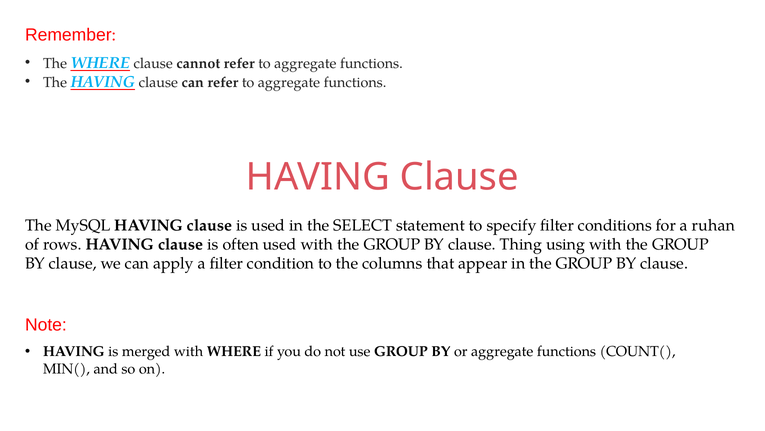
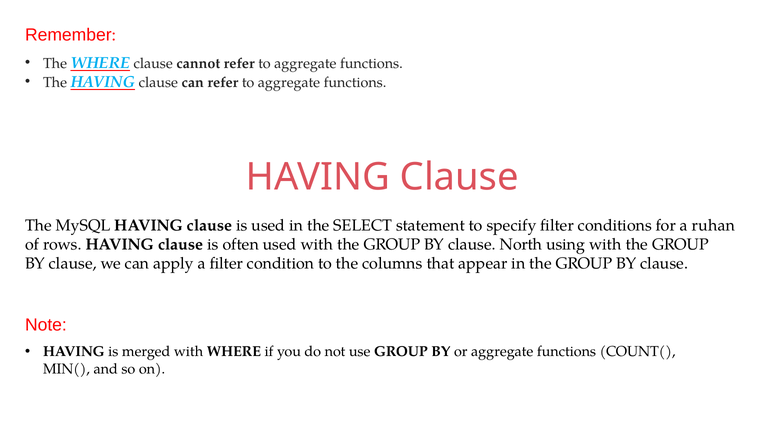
Thing: Thing -> North
